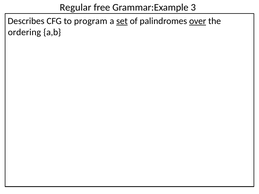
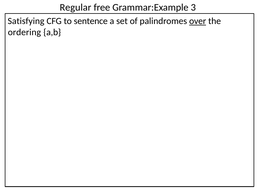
Describes: Describes -> Satisfying
program: program -> sentence
set underline: present -> none
